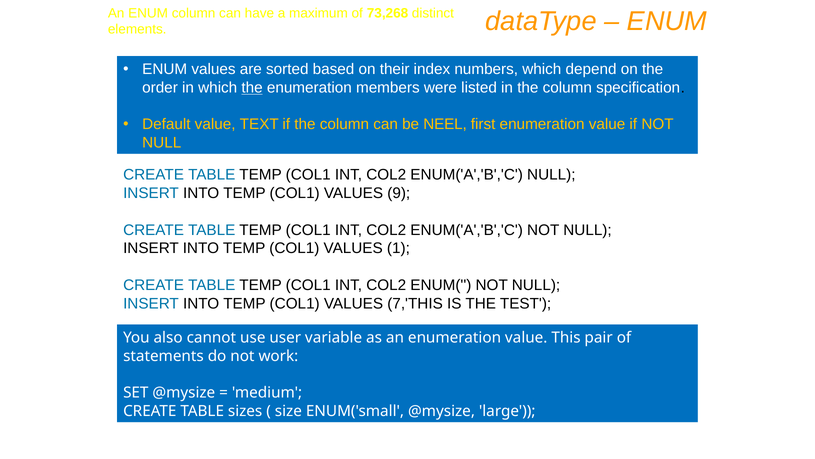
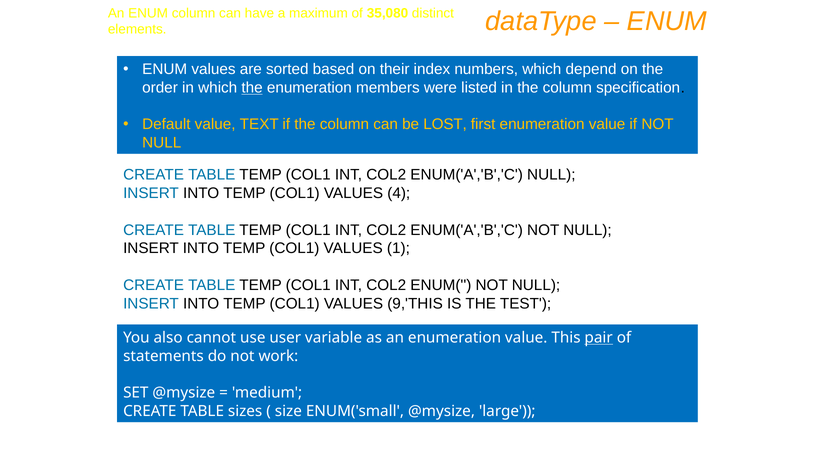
73,268: 73,268 -> 35,080
NEEL: NEEL -> LOST
9: 9 -> 4
7,'THIS: 7,'THIS -> 9,'THIS
pair underline: none -> present
